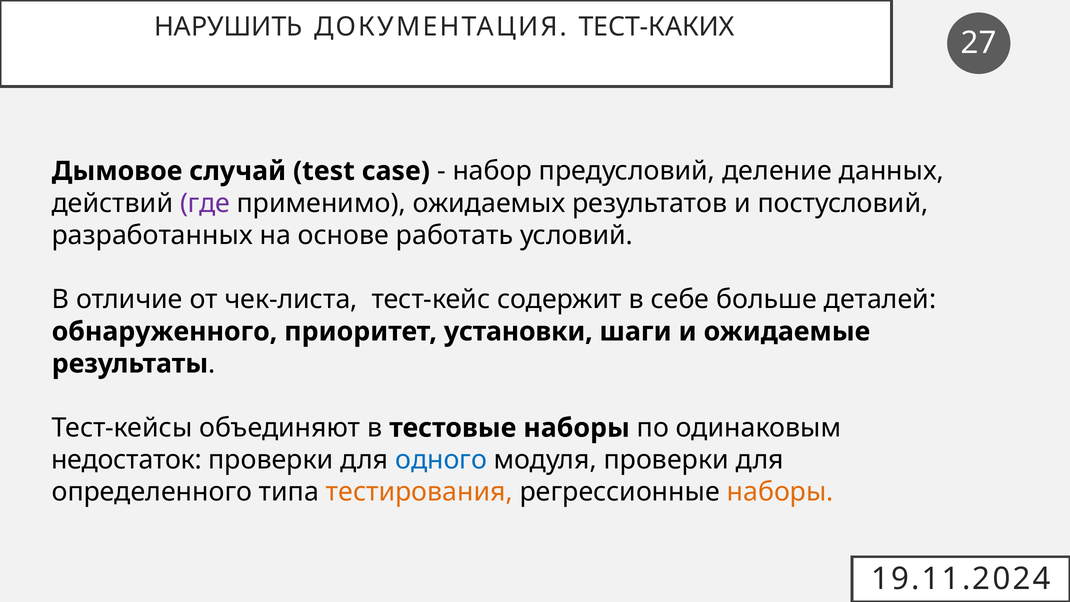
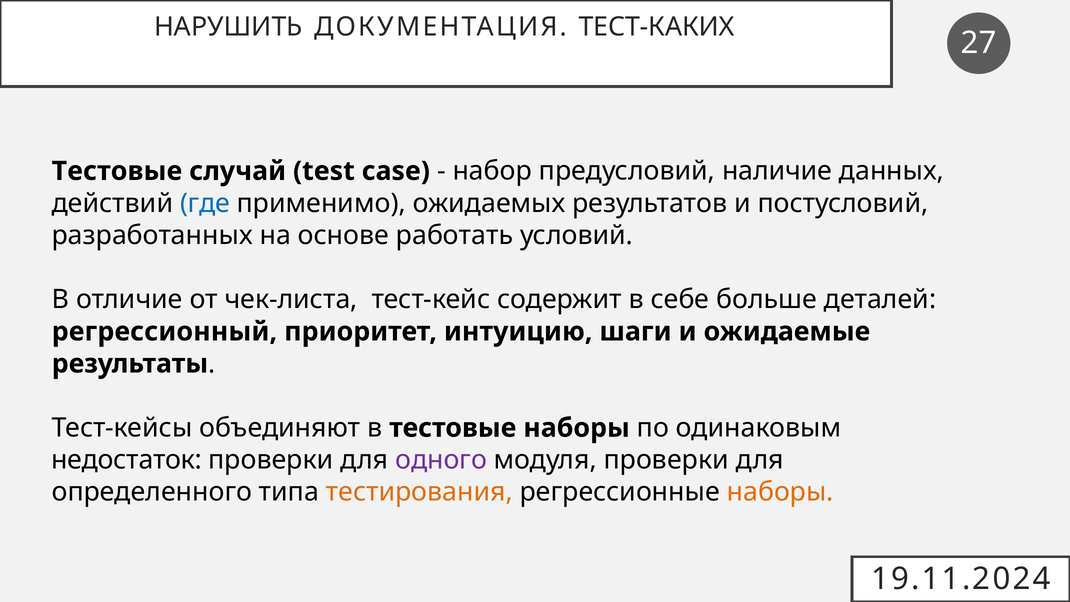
Дымовое at (117, 171): Дымовое -> Тестовые
деление: деление -> наличие
где colour: purple -> blue
обнаруженного: обнаруженного -> регрессионный
установки: установки -> интуицию
одного colour: blue -> purple
